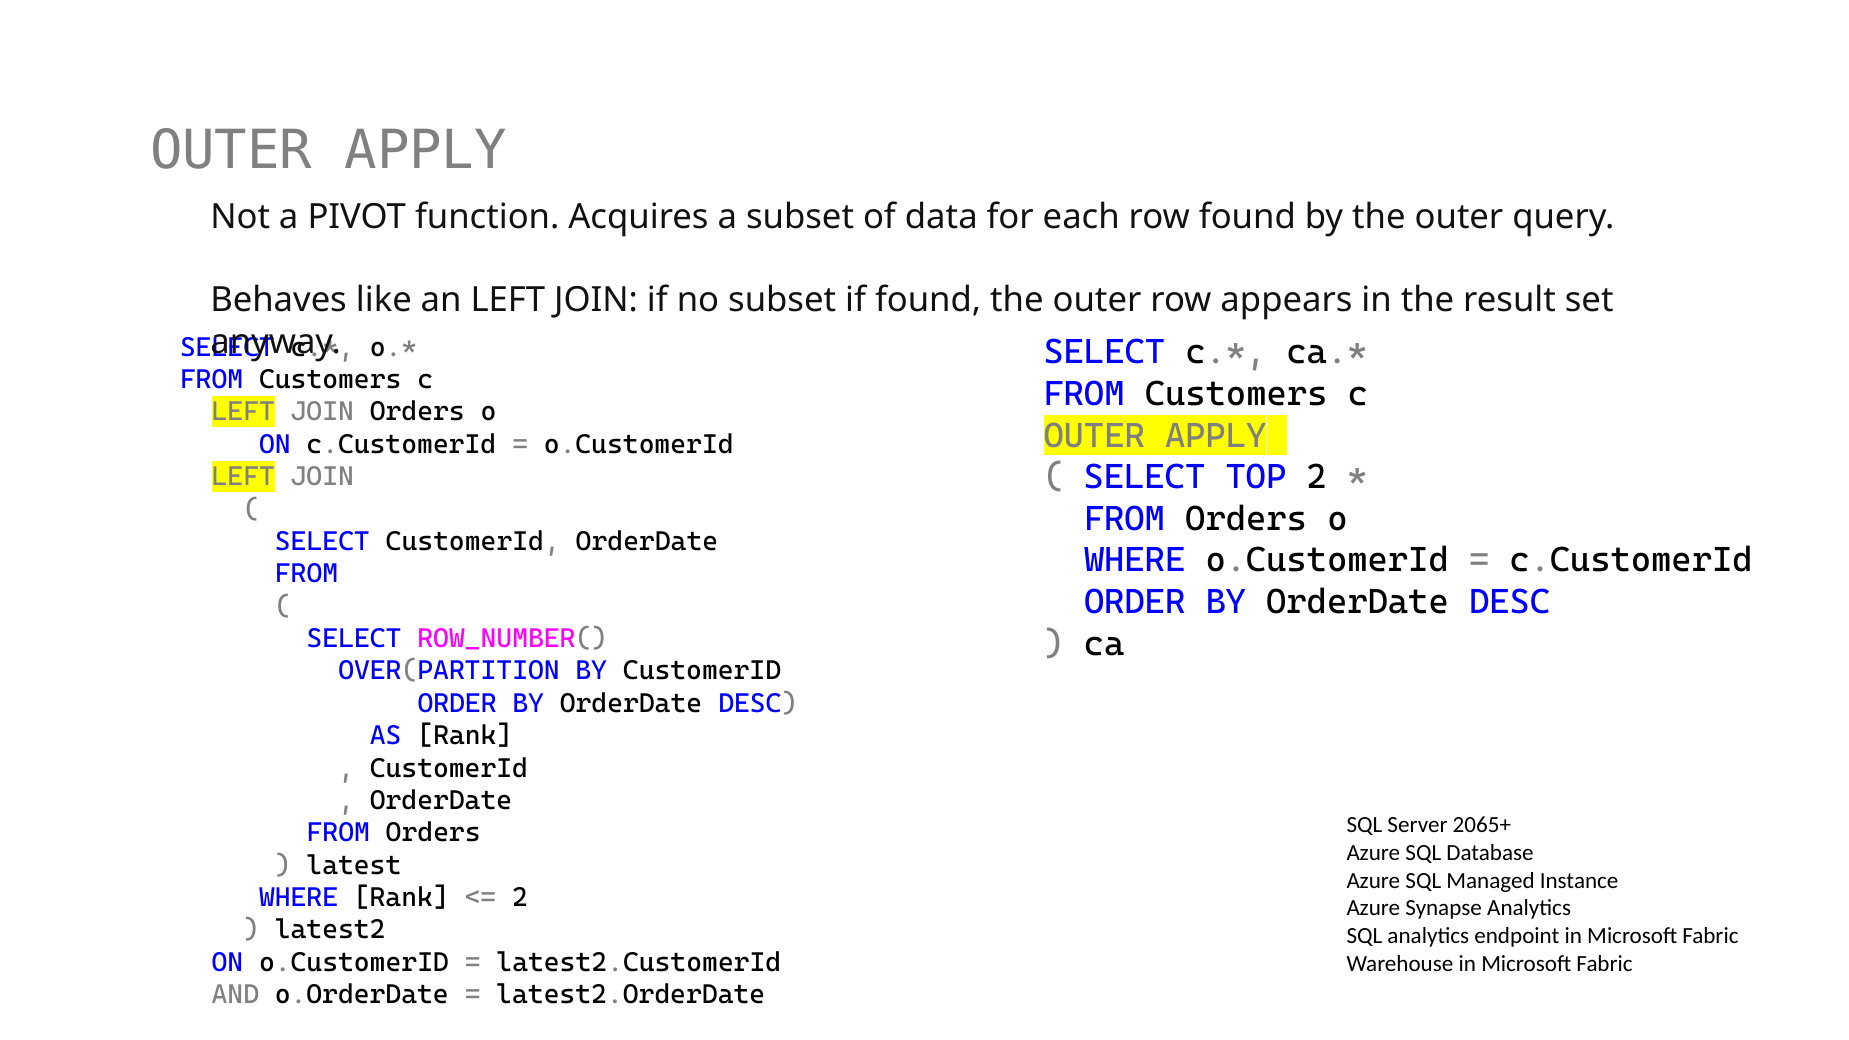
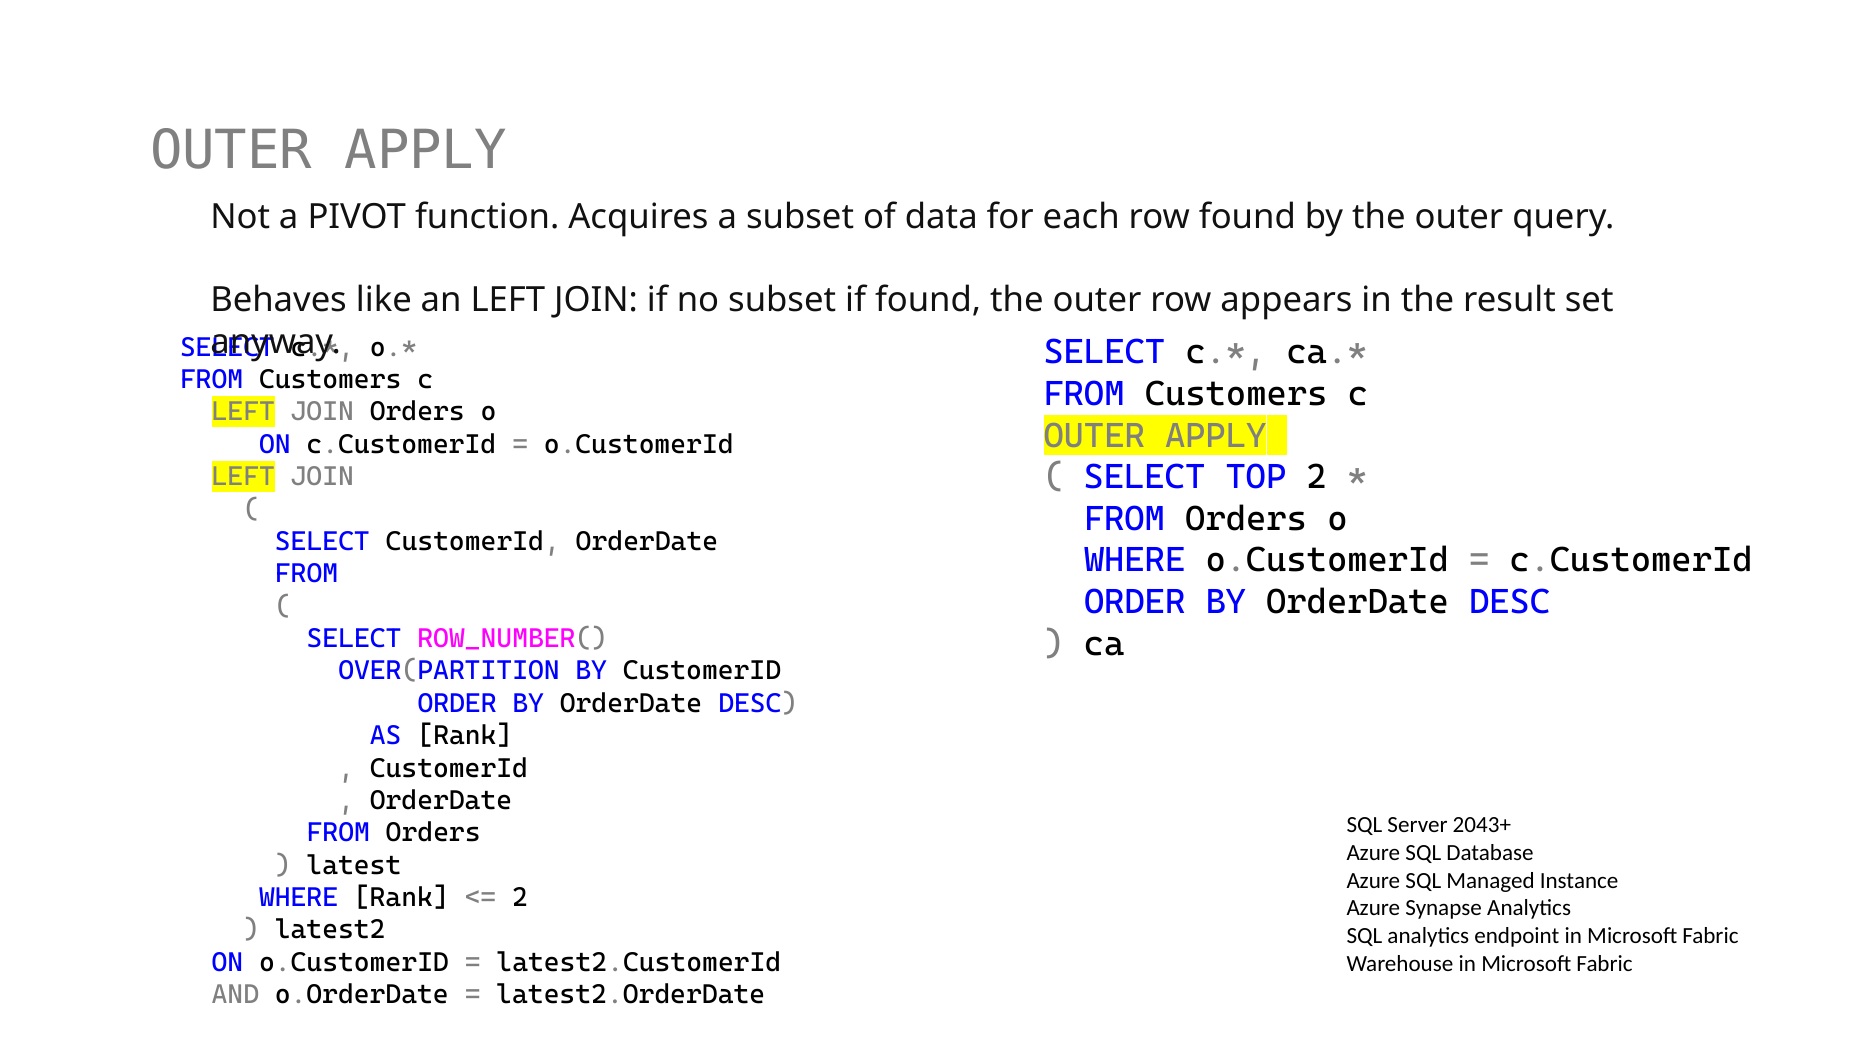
2065+: 2065+ -> 2043+
